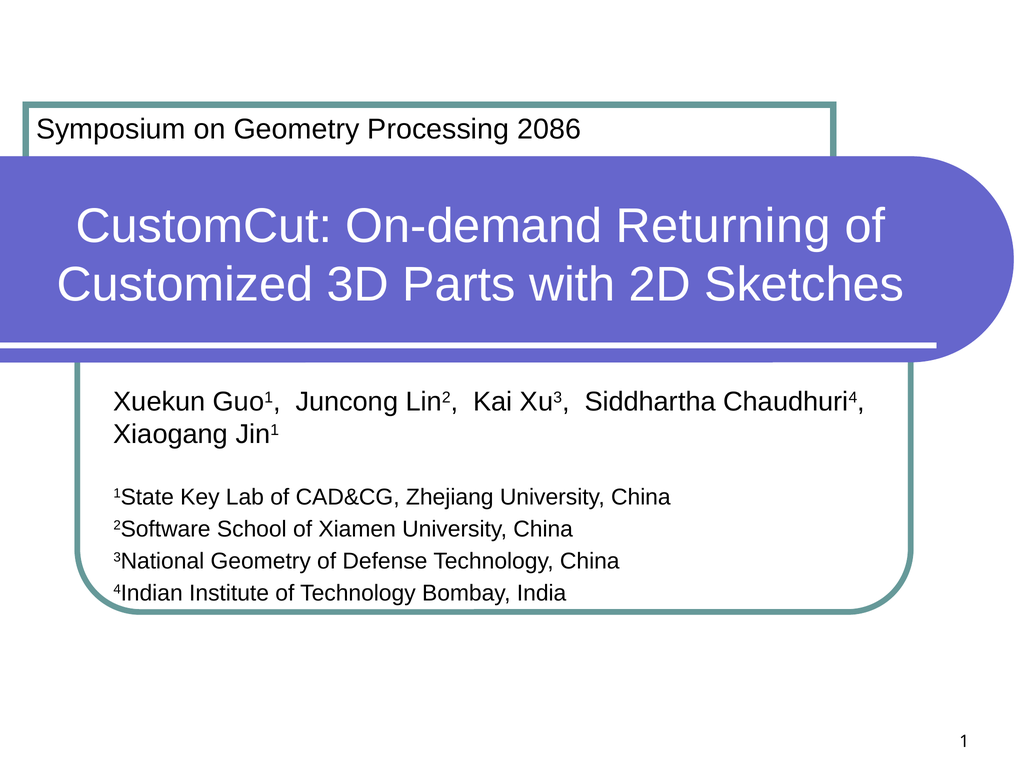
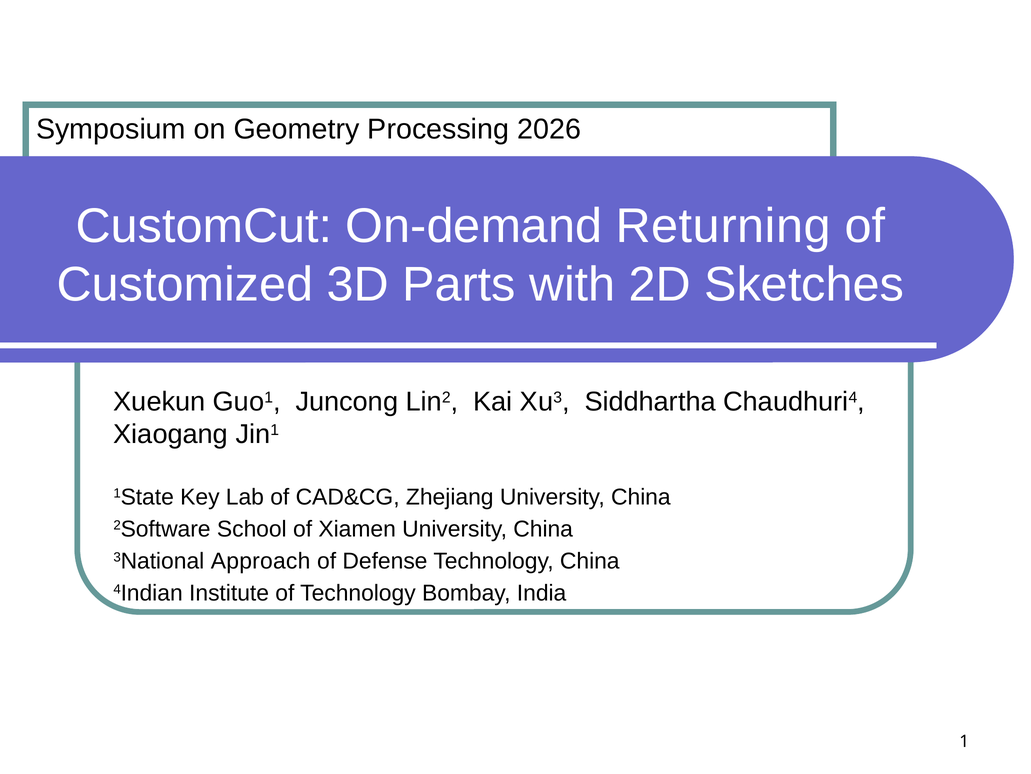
2086: 2086 -> 2026
3National Geometry: Geometry -> Approach
